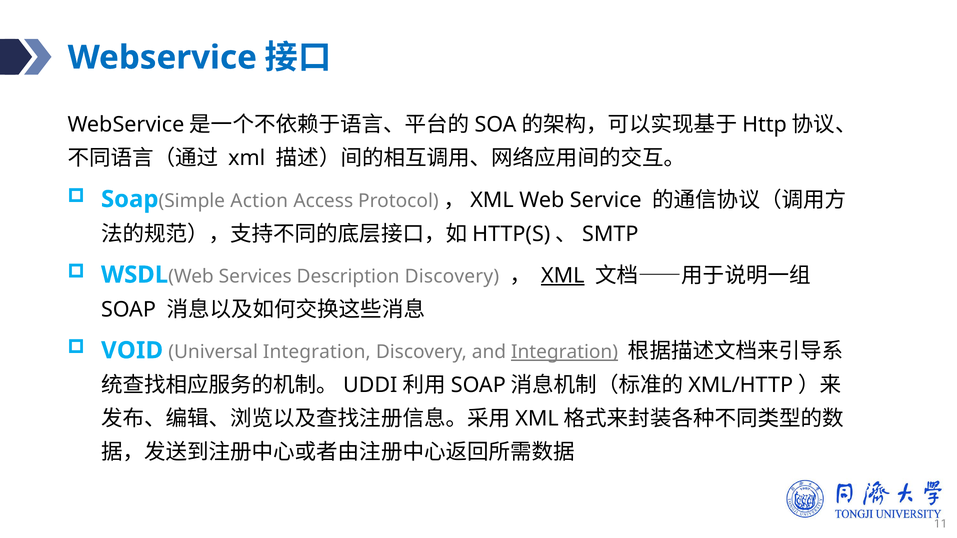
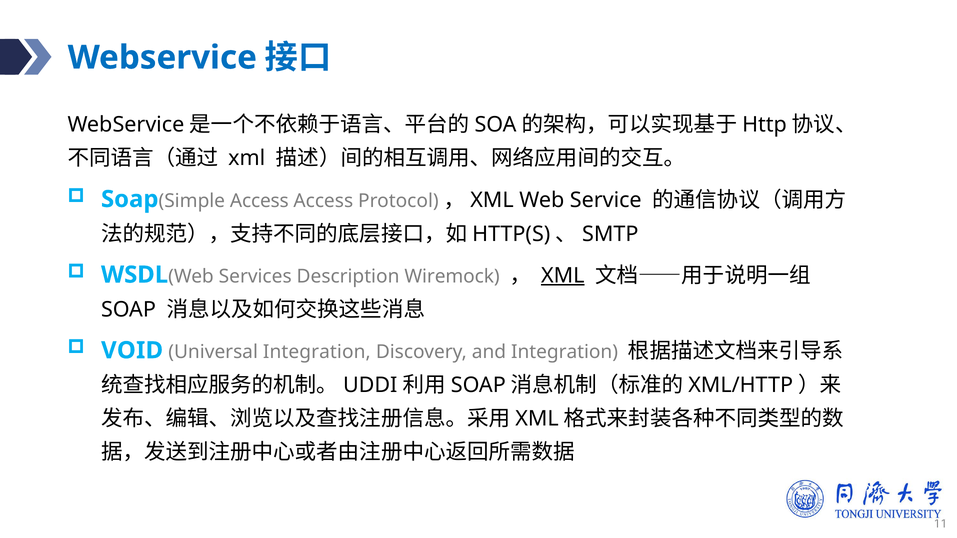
Soap(Simple Action: Action -> Access
Description Discovery: Discovery -> Wiremock
Integration at (565, 352) underline: present -> none
